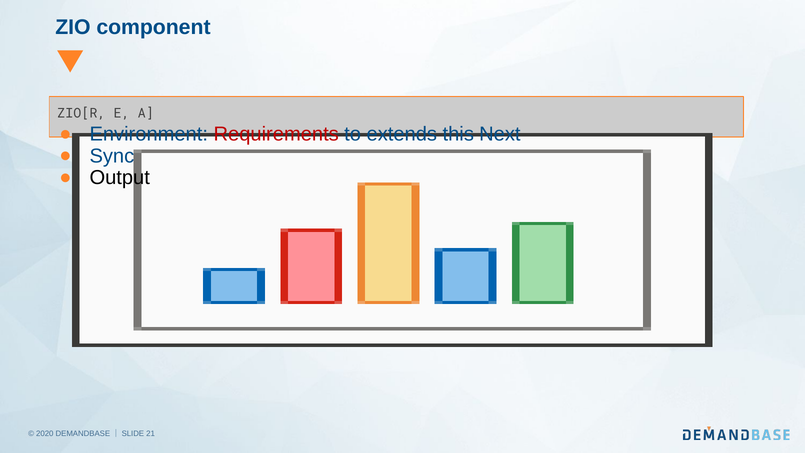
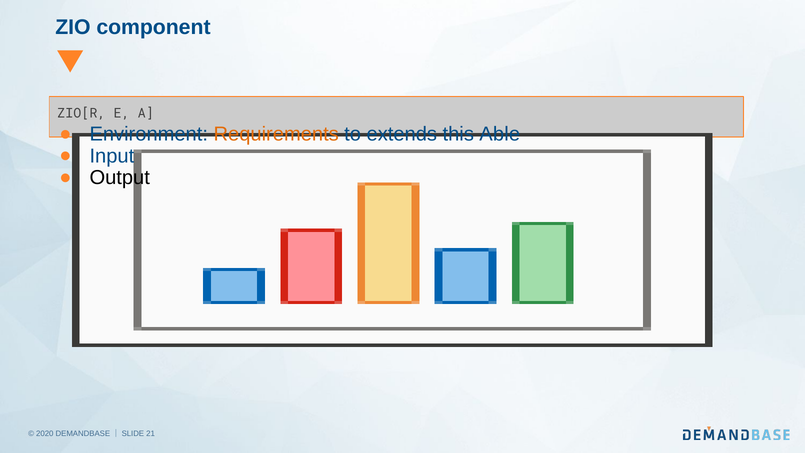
Requirements colour: red -> orange
Next: Next -> Able
Sync: Sync -> Input
